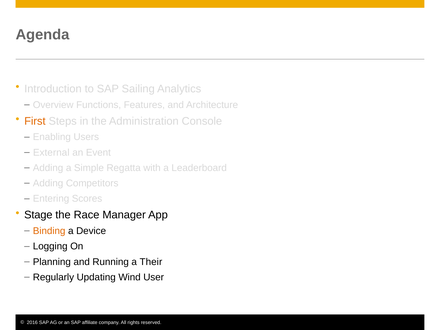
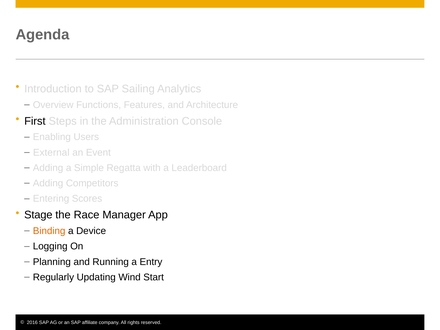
First colour: orange -> black
Their: Their -> Entry
User: User -> Start
